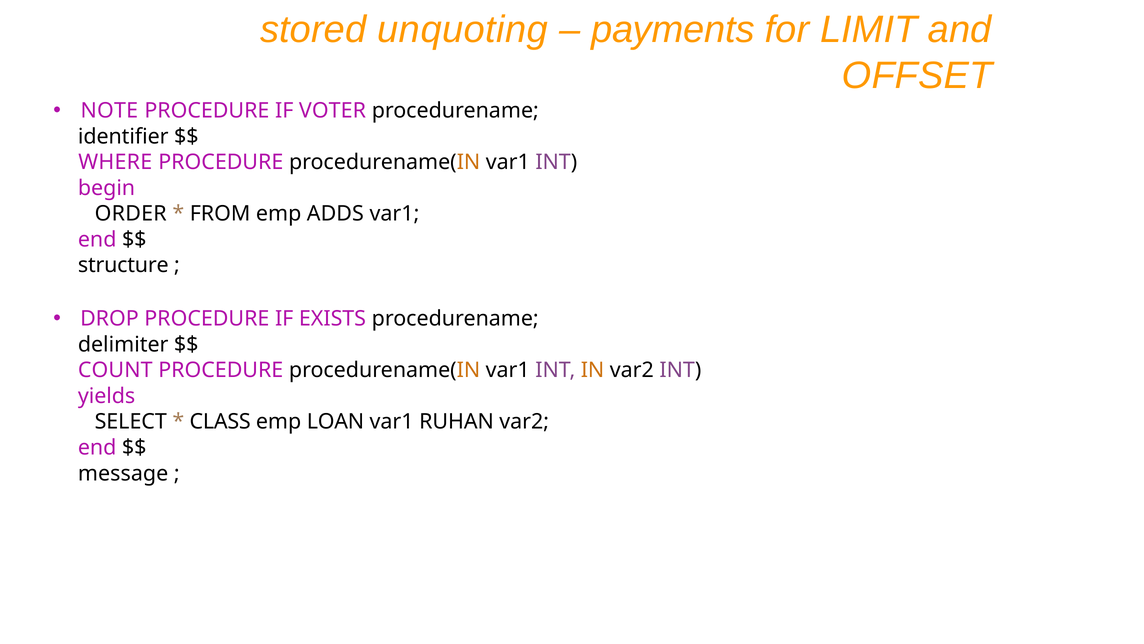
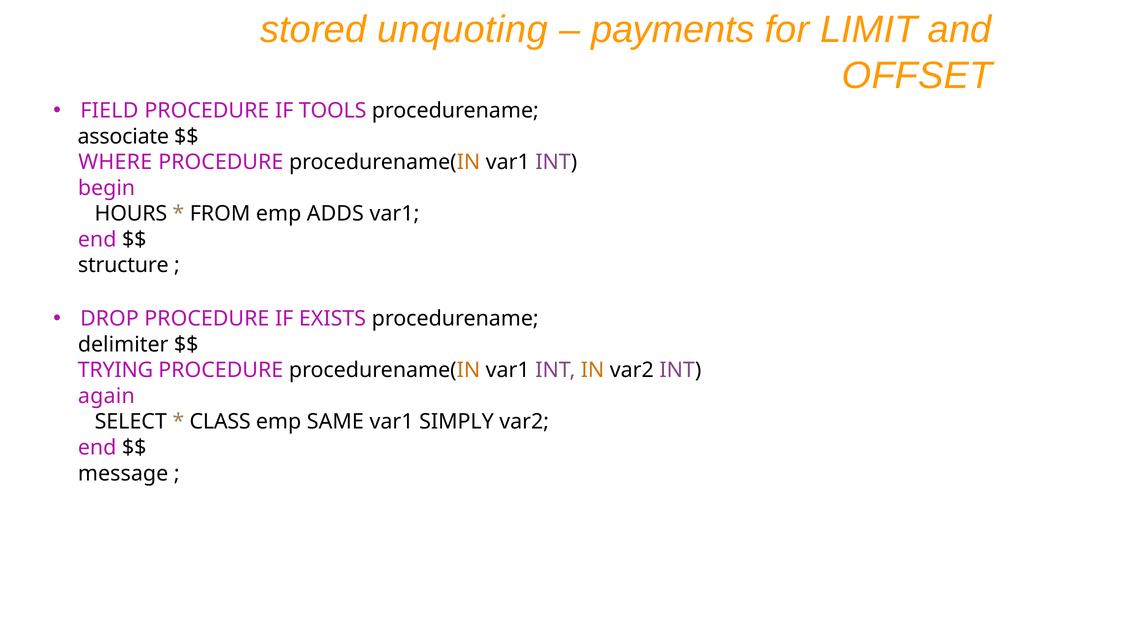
NOTE: NOTE -> FIELD
VOTER: VOTER -> TOOLS
identifier: identifier -> associate
ORDER: ORDER -> HOURS
COUNT: COUNT -> TRYING
yields: yields -> again
LOAN: LOAN -> SAME
RUHAN: RUHAN -> SIMPLY
